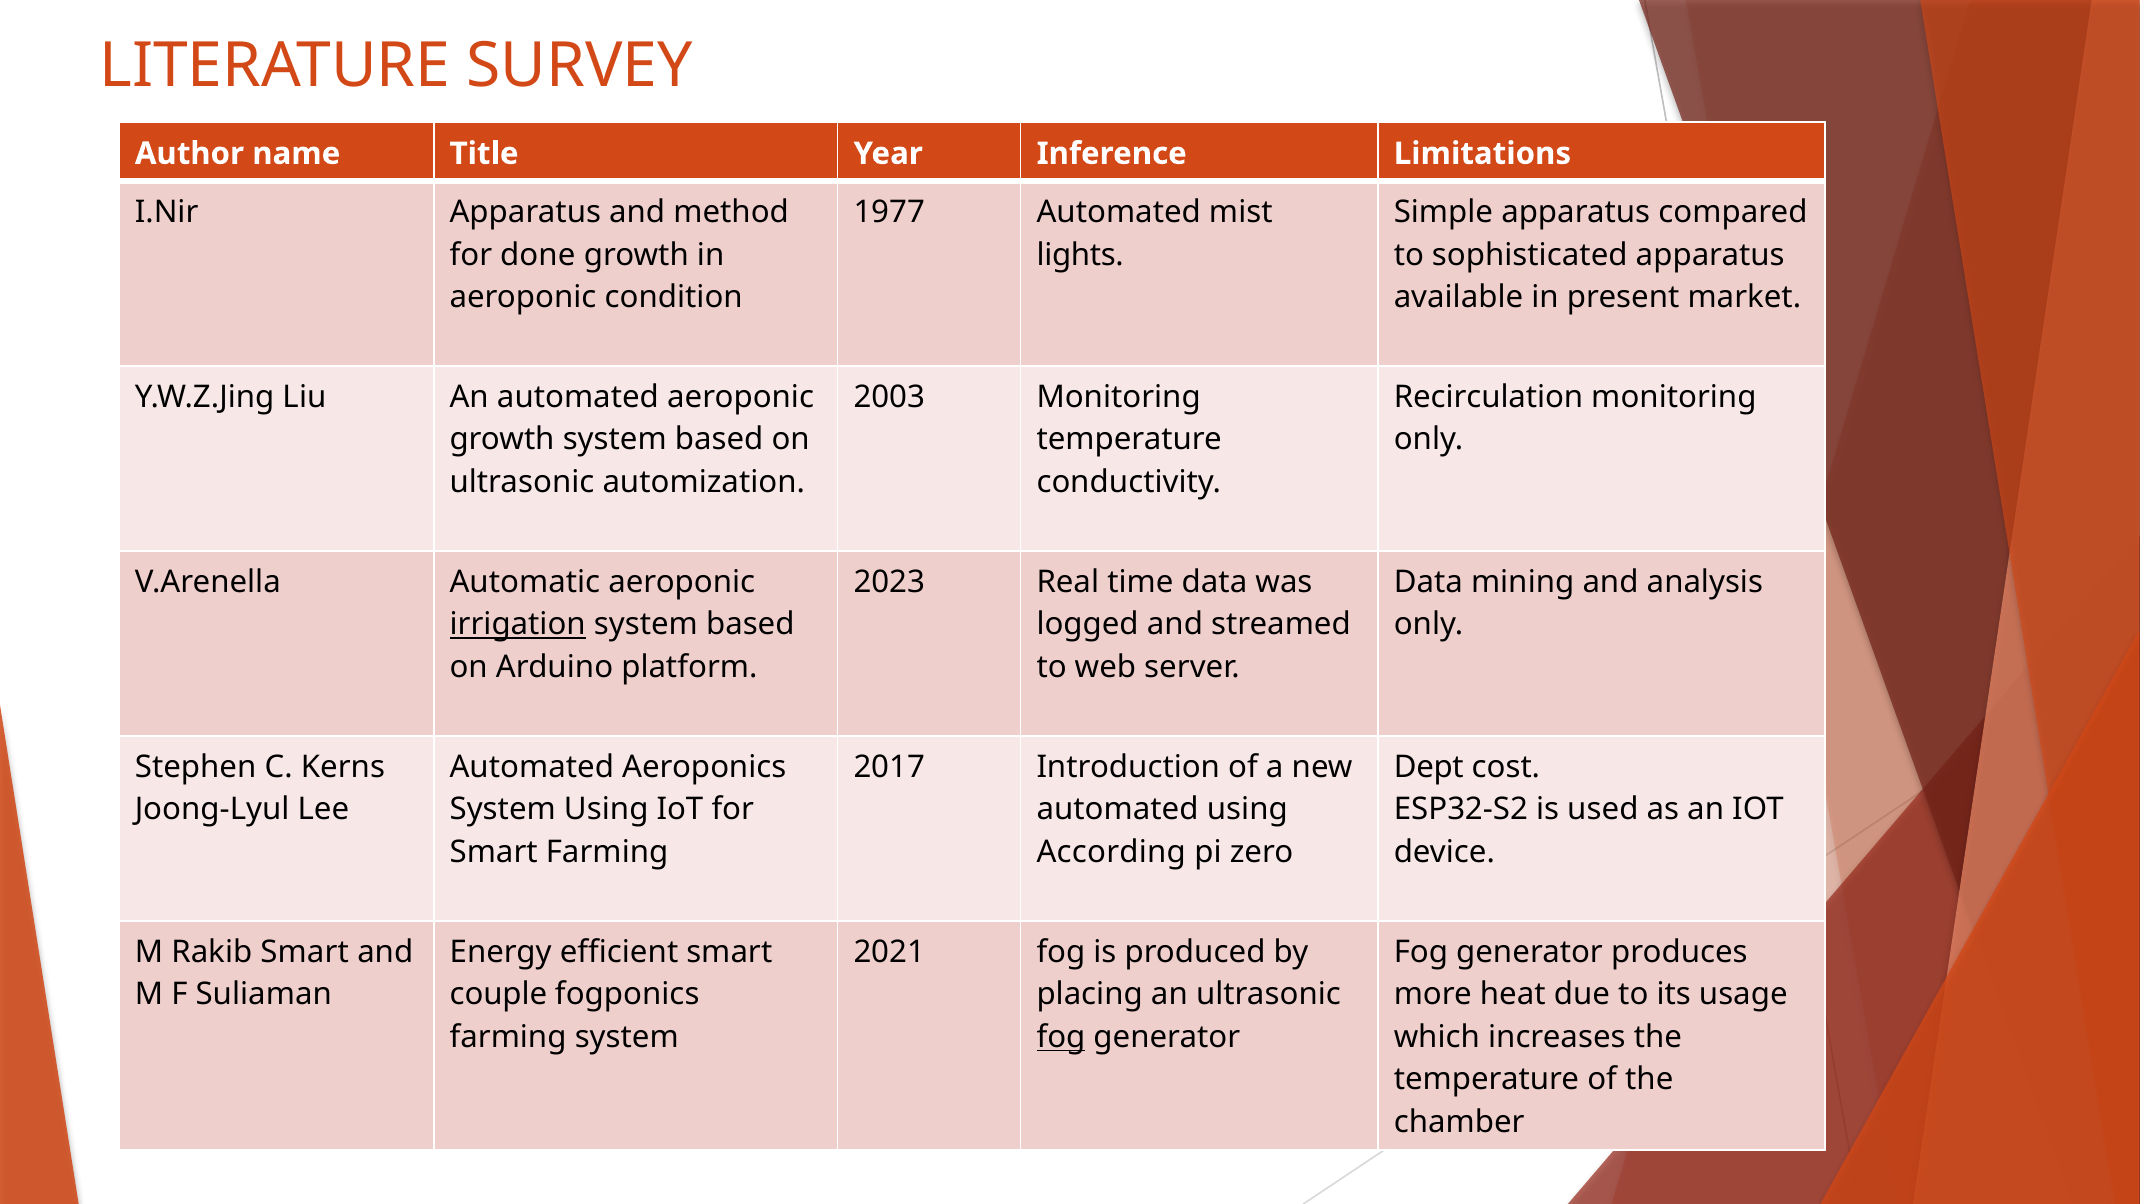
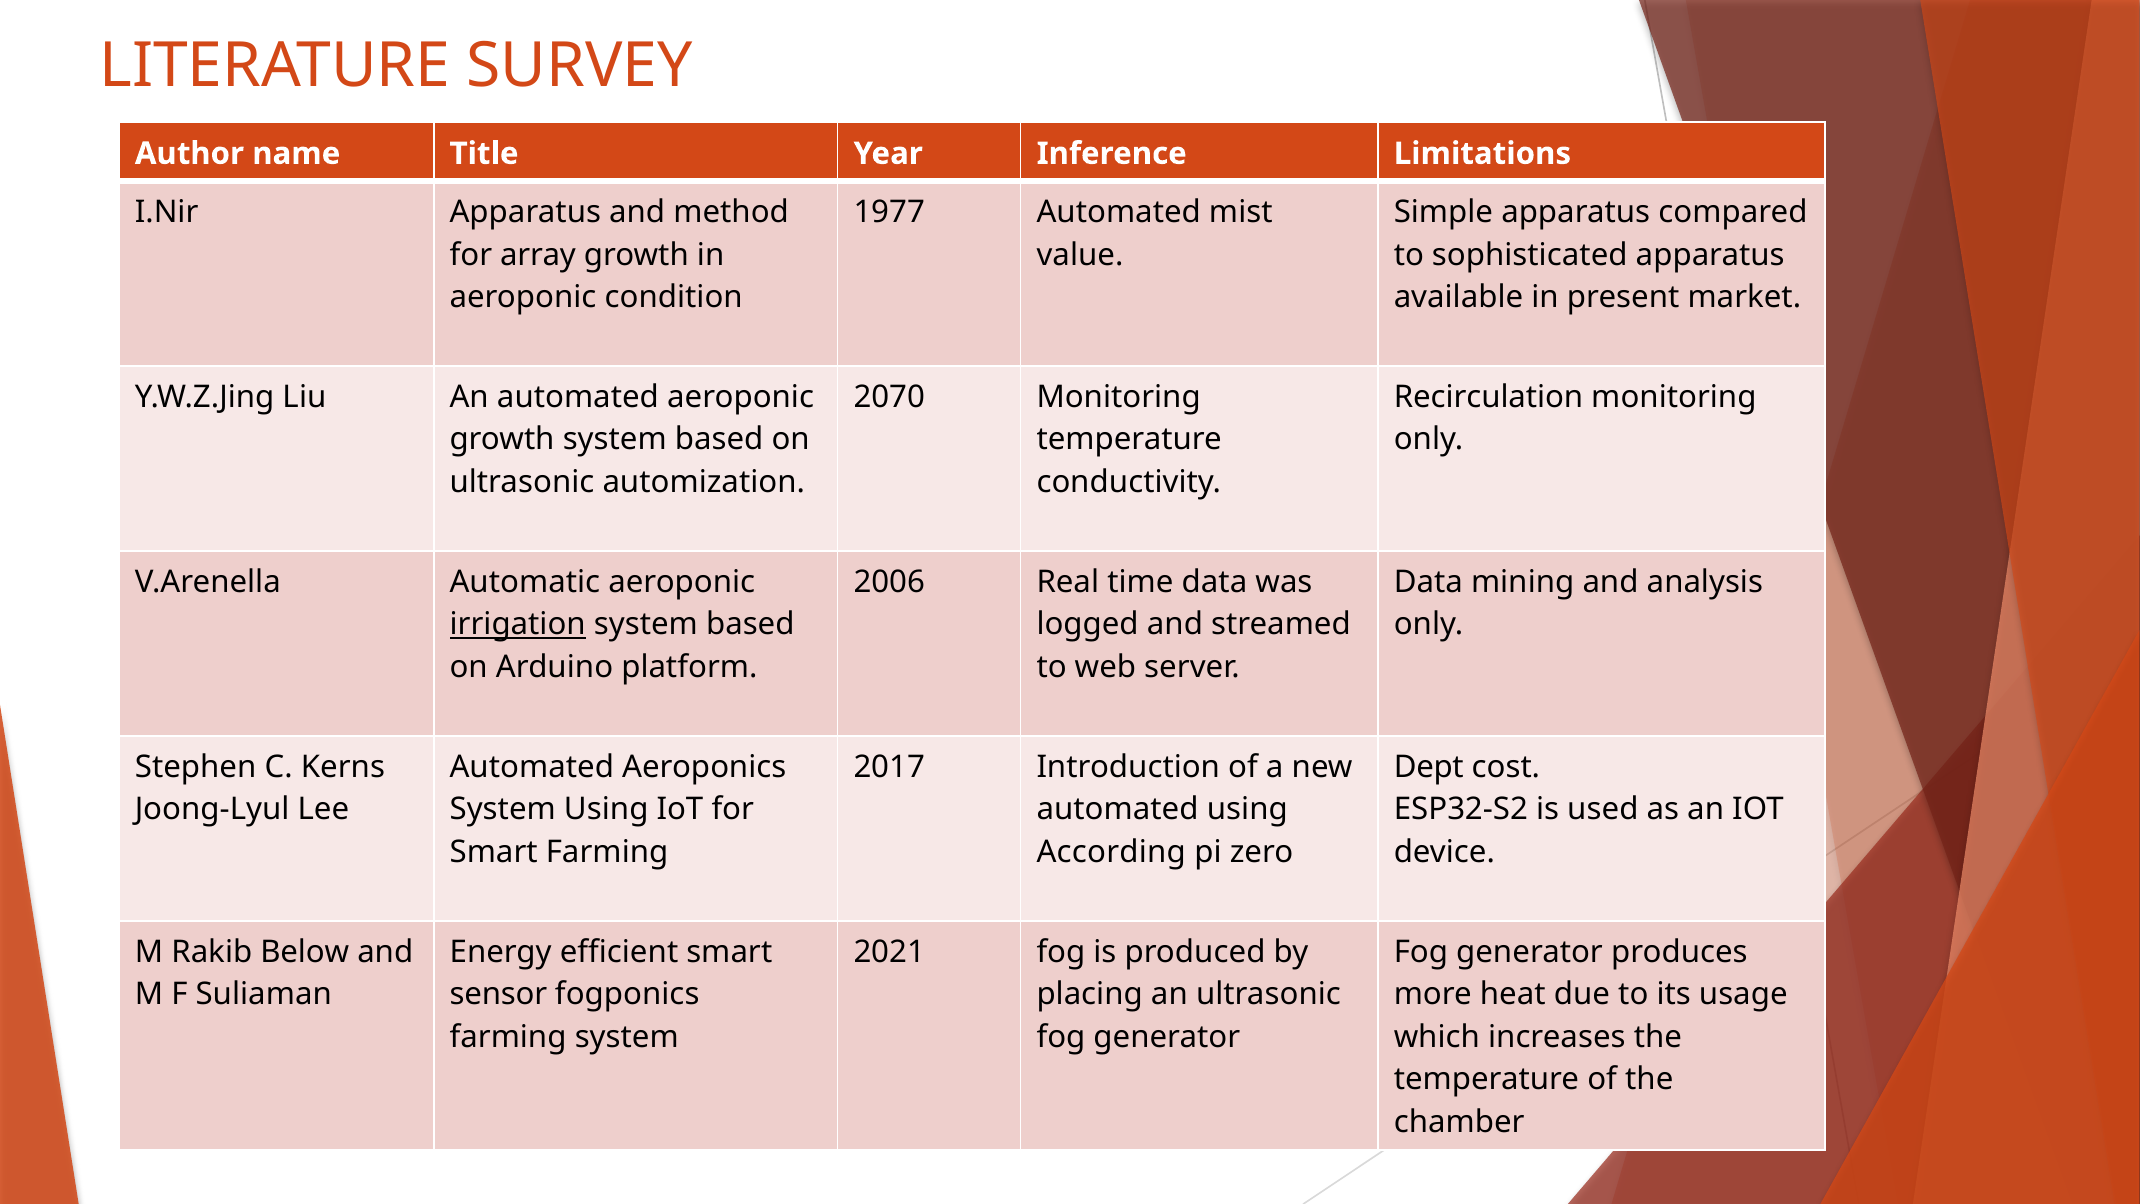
done: done -> array
lights: lights -> value
2003: 2003 -> 2070
2023: 2023 -> 2006
Rakib Smart: Smart -> Below
couple: couple -> sensor
fog at (1061, 1037) underline: present -> none
